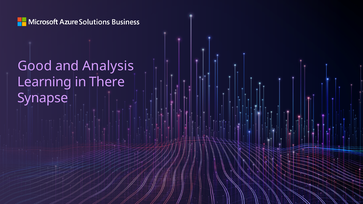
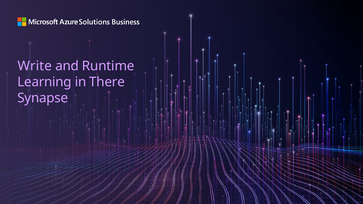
Good: Good -> Write
Analysis: Analysis -> Runtime
